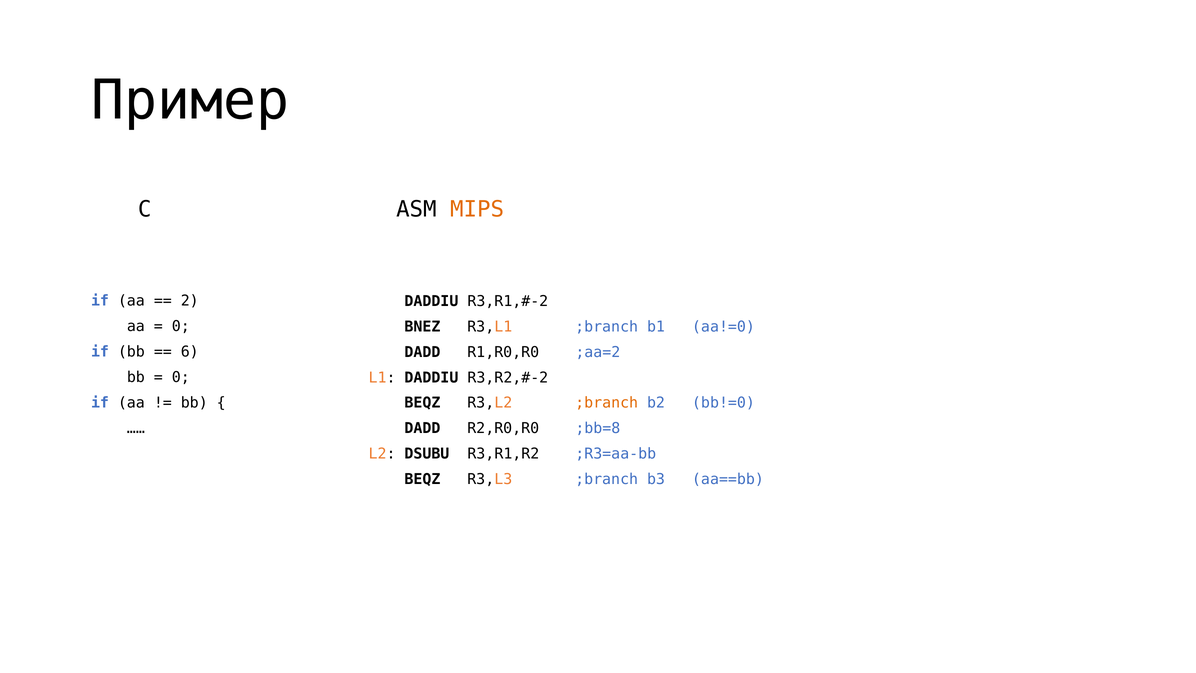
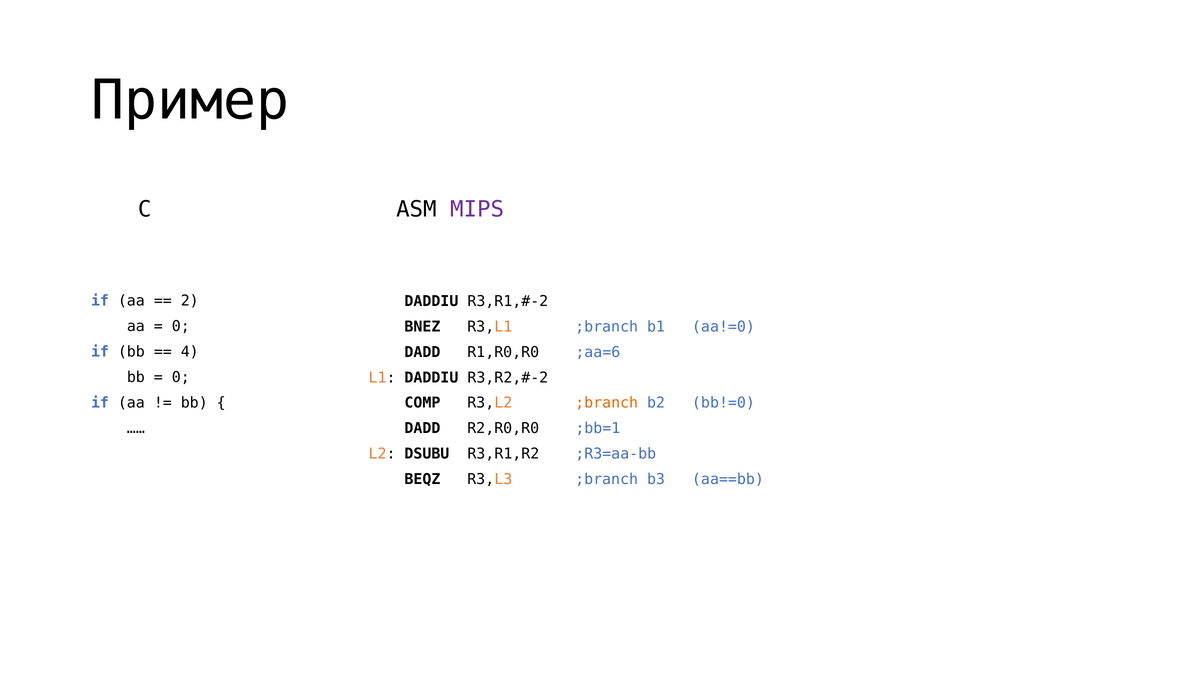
MIPS colour: orange -> purple
6: 6 -> 4
;aa=2: ;aa=2 -> ;aa=6
BEQZ at (422, 403): BEQZ -> COMP
;bb=8: ;bb=8 -> ;bb=1
